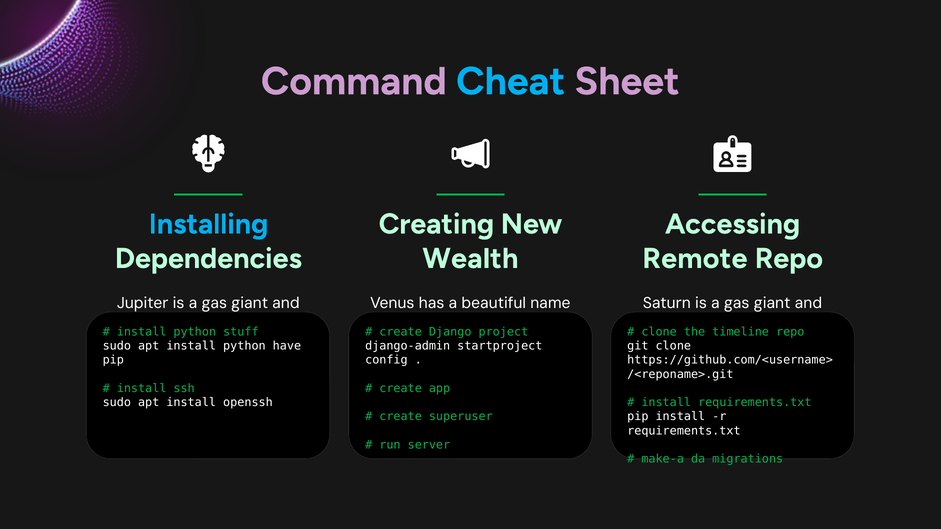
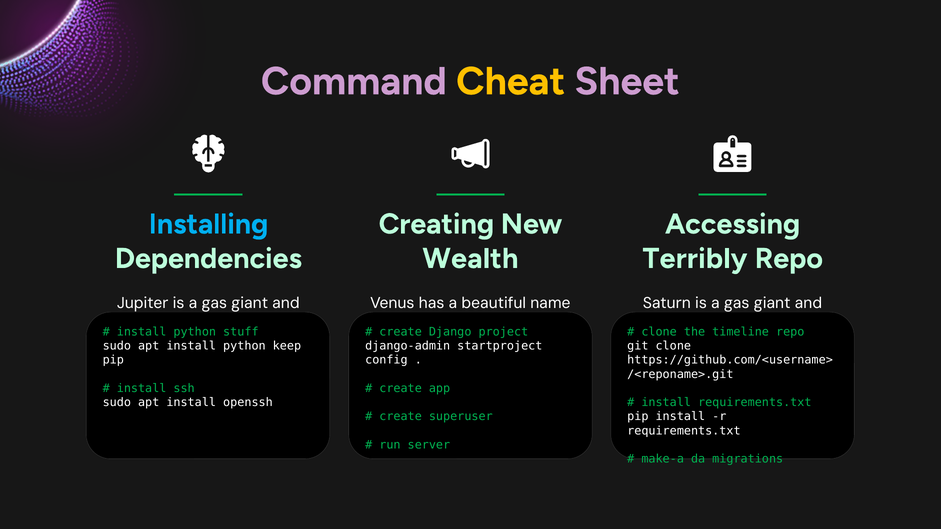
Cheat colour: light blue -> yellow
Remote at (695, 259): Remote -> Terribly
have: have -> keep
